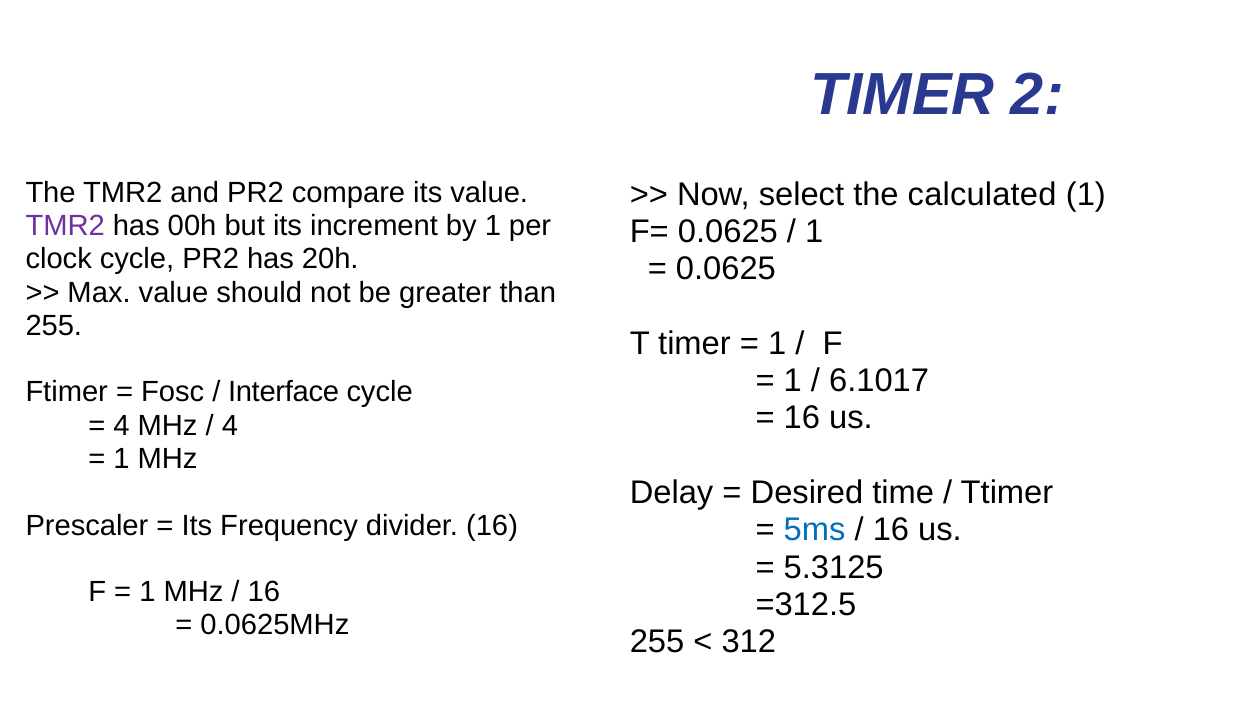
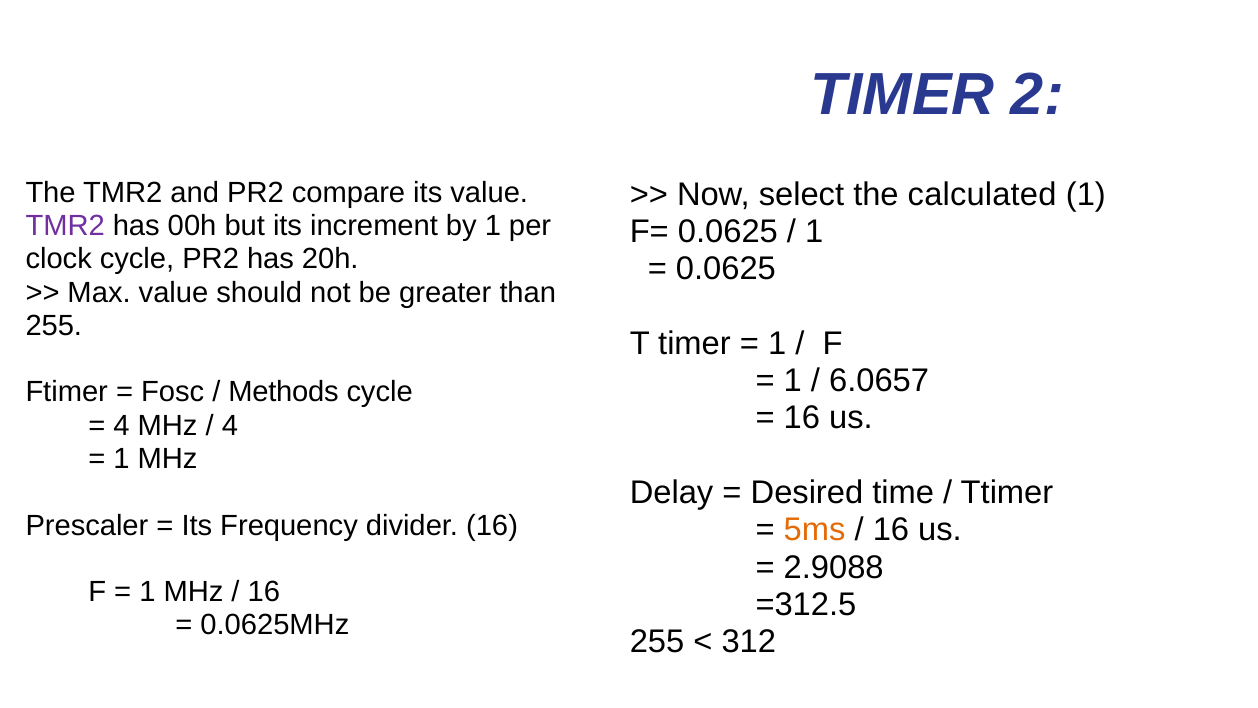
6.1017: 6.1017 -> 6.0657
Interface: Interface -> Methods
5ms colour: blue -> orange
5.3125: 5.3125 -> 2.9088
